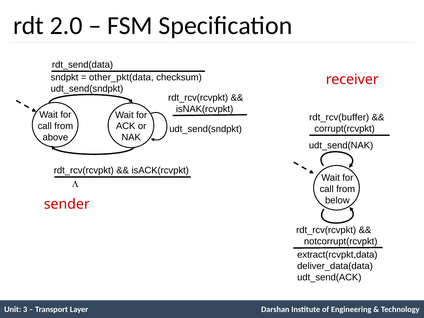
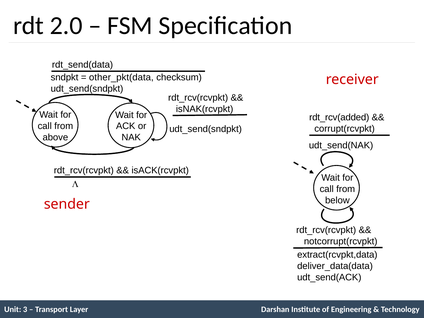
rdt_rcv(buffer: rdt_rcv(buffer -> rdt_rcv(added
